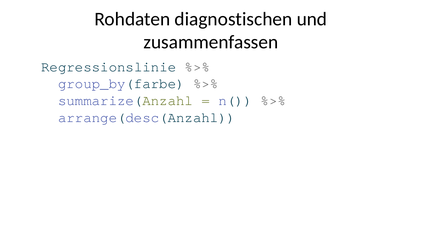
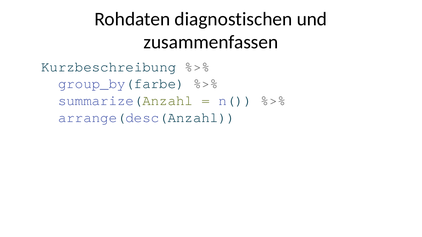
Regressionslinie: Regressionslinie -> Kurzbeschreibung
